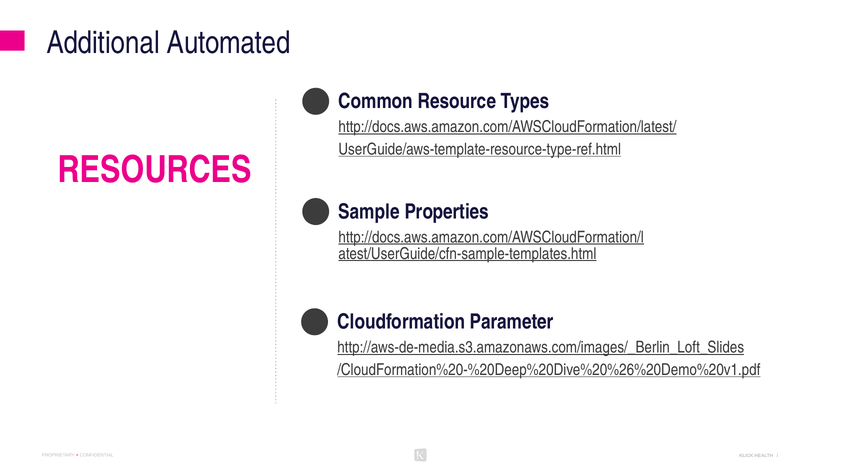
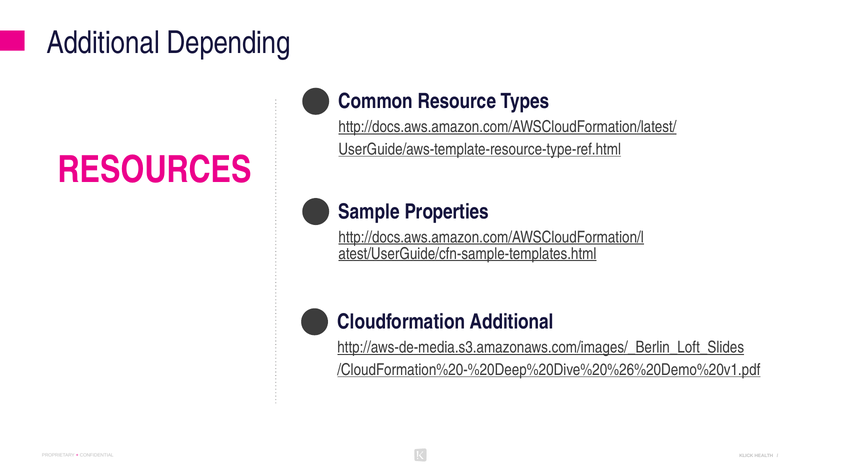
Automated: Automated -> Depending
Cloudformation Parameter: Parameter -> Additional
